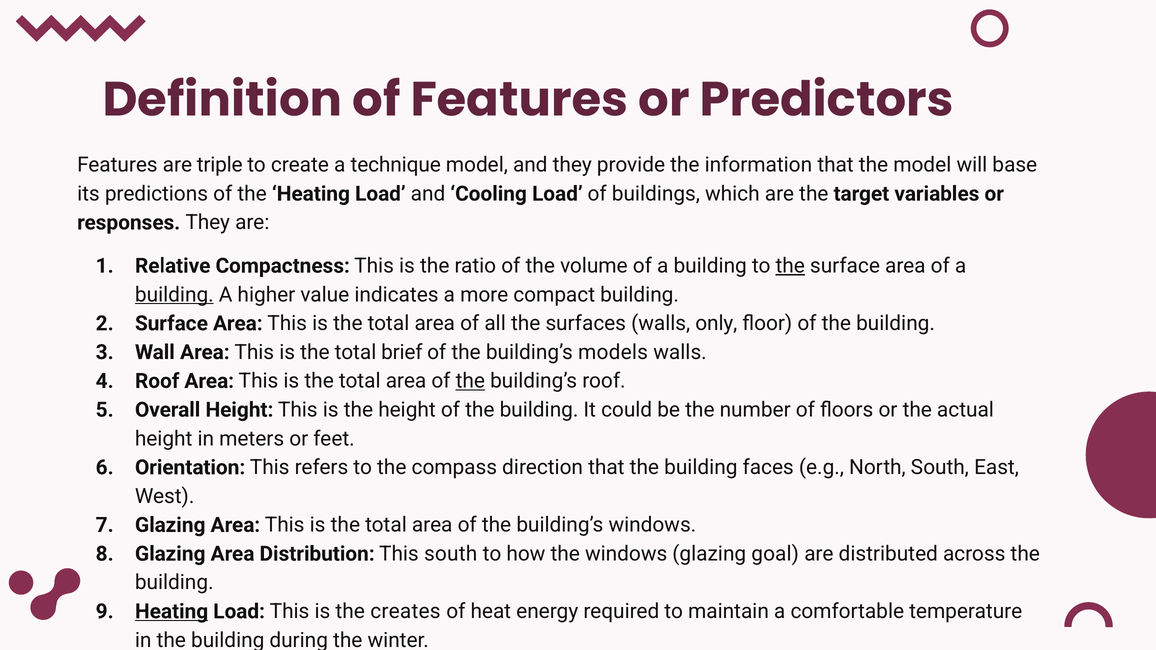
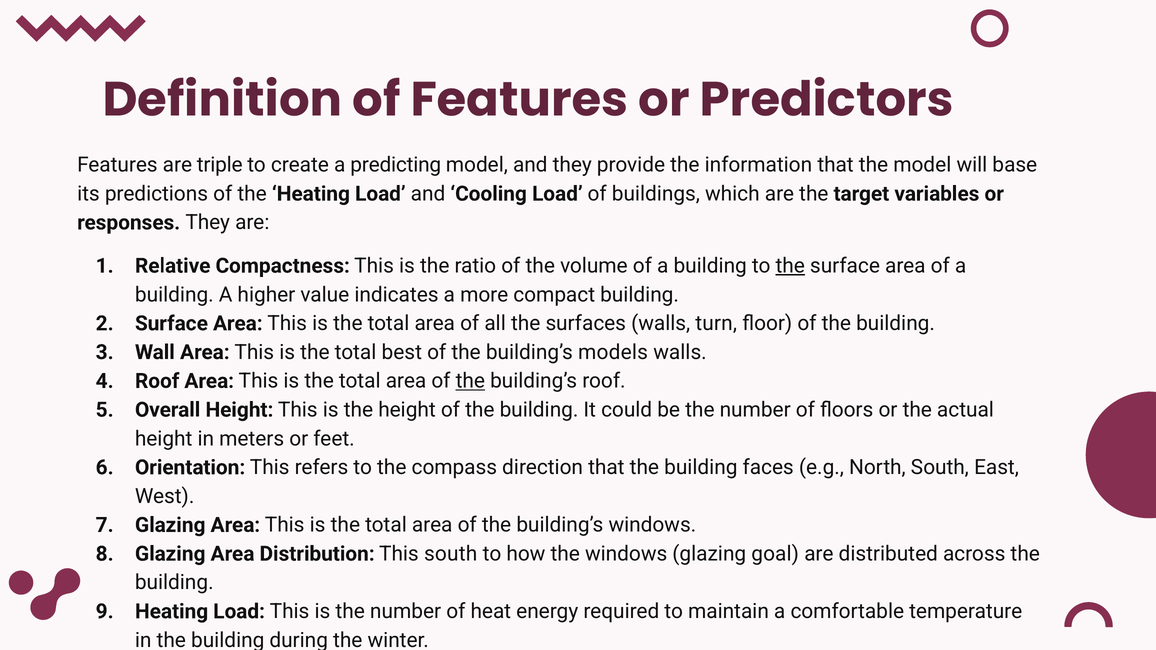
technique: technique -> predicting
building at (174, 295) underline: present -> none
only: only -> turn
brief: brief -> best
Heating at (172, 612) underline: present -> none
is the creates: creates -> number
